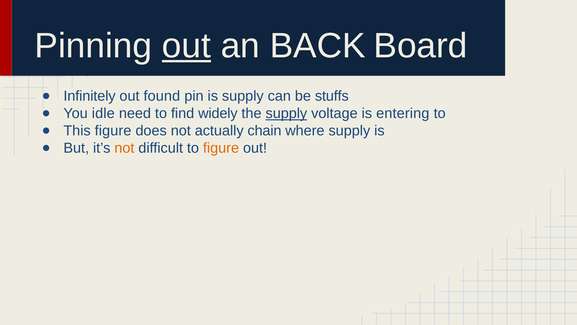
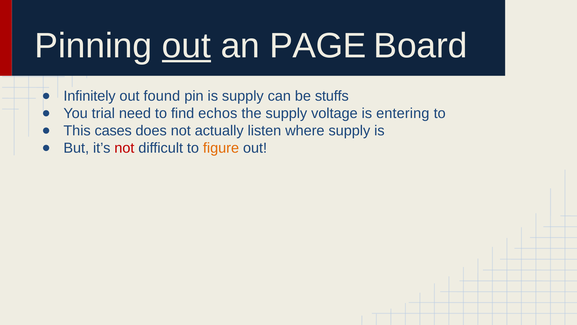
BACK: BACK -> PAGE
idle: idle -> trial
widely: widely -> echos
supply at (286, 113) underline: present -> none
This figure: figure -> cases
chain: chain -> listen
not at (124, 148) colour: orange -> red
